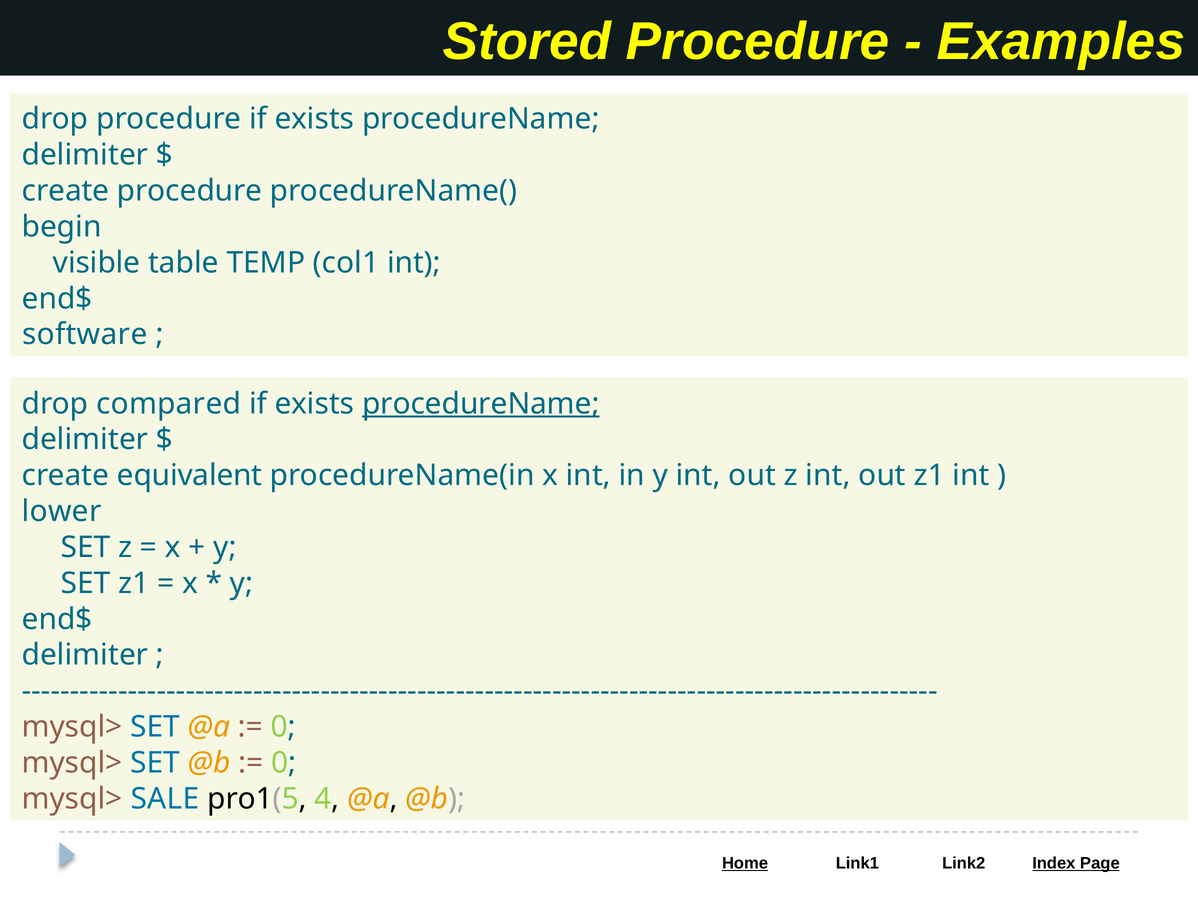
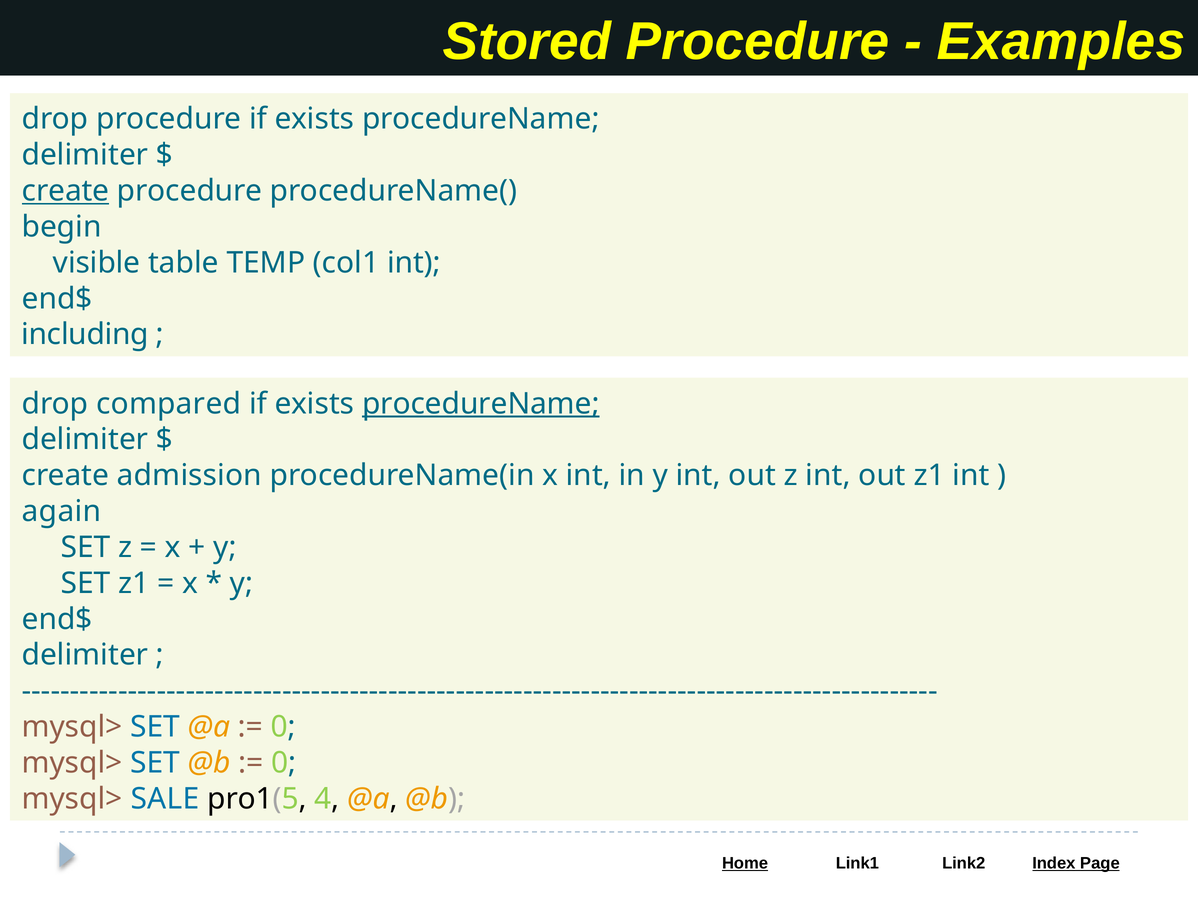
create at (66, 191) underline: none -> present
software: software -> including
equivalent: equivalent -> admission
lower: lower -> again
